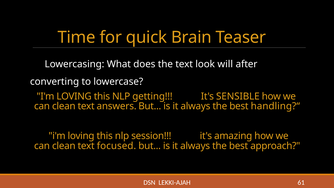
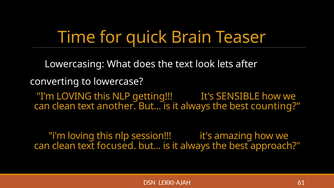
will: will -> lets
answers: answers -> another
handling?“: handling?“ -> counting?“
